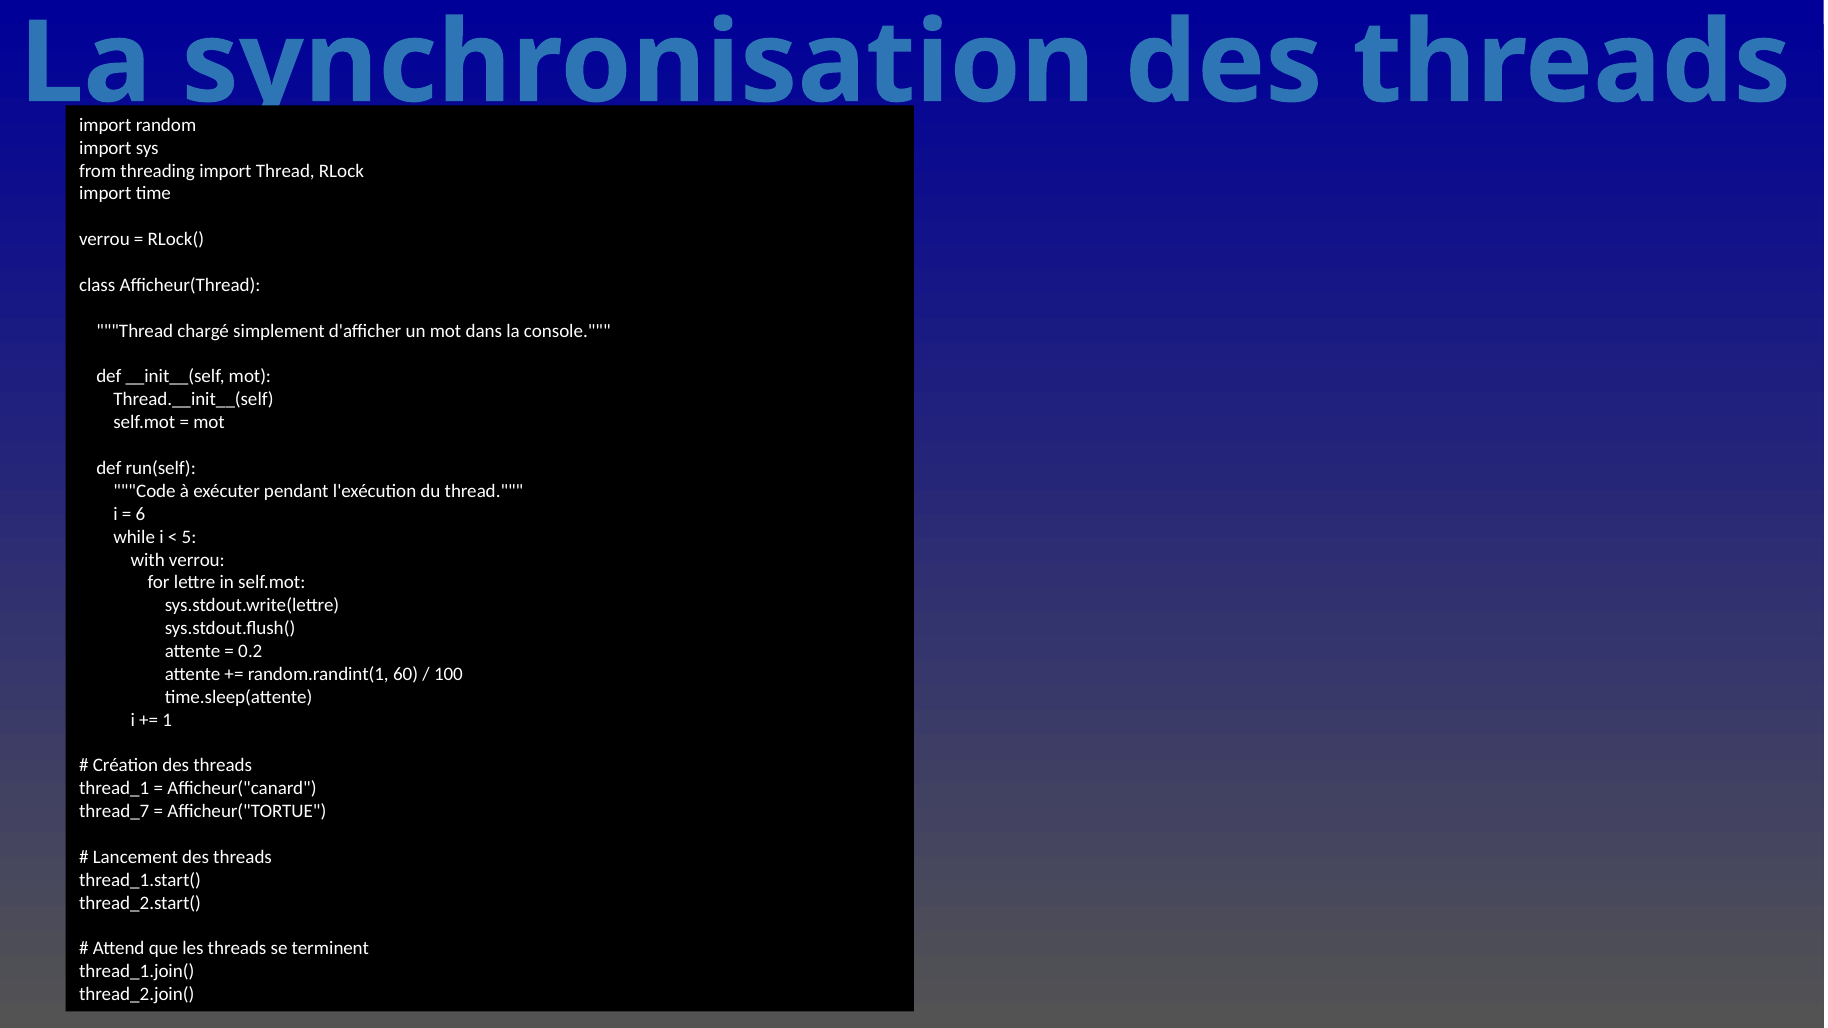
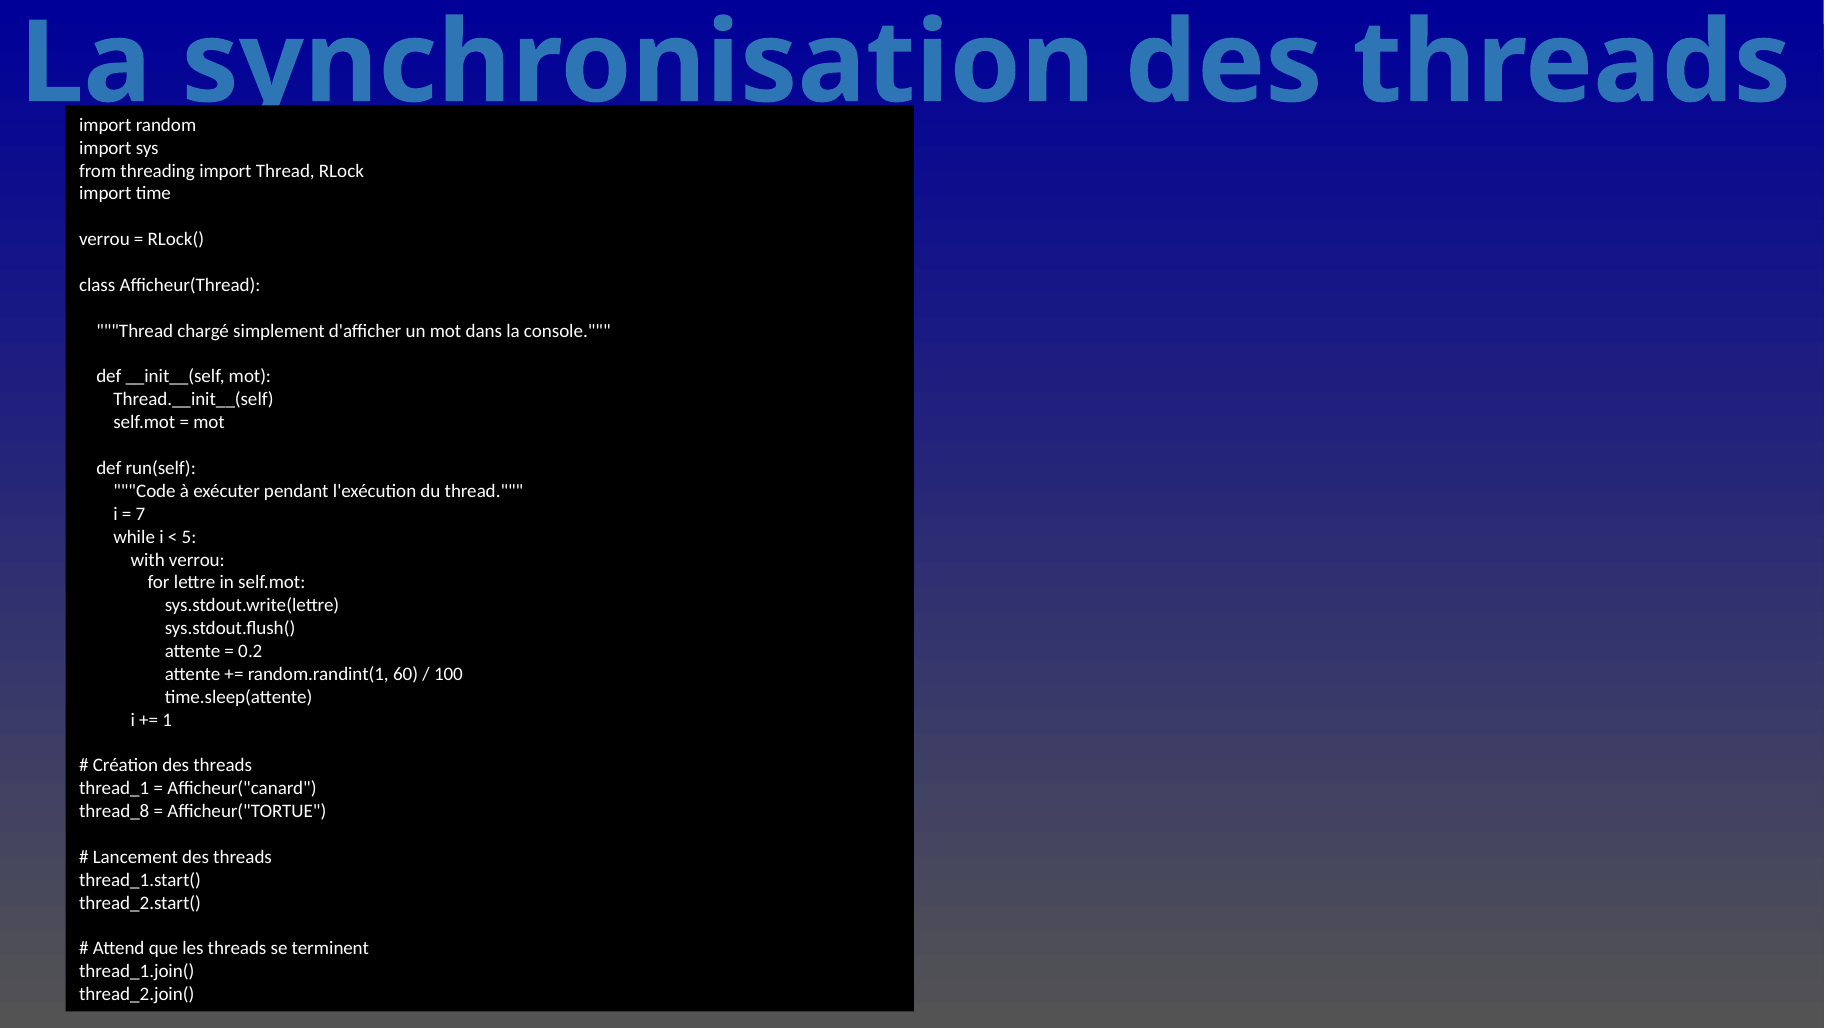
6: 6 -> 7
thread_7: thread_7 -> thread_8
